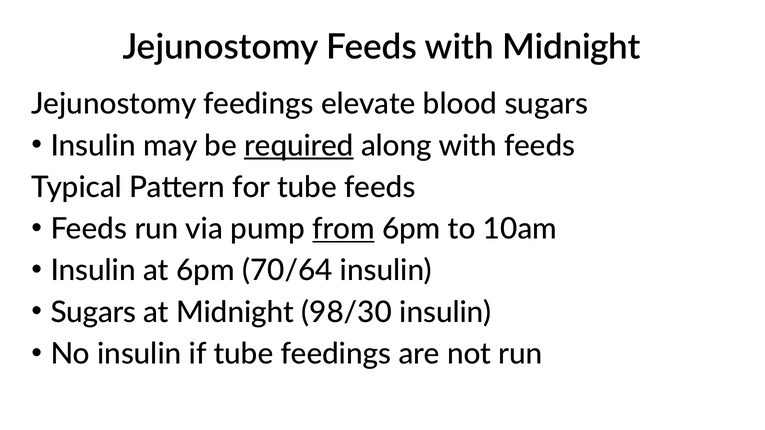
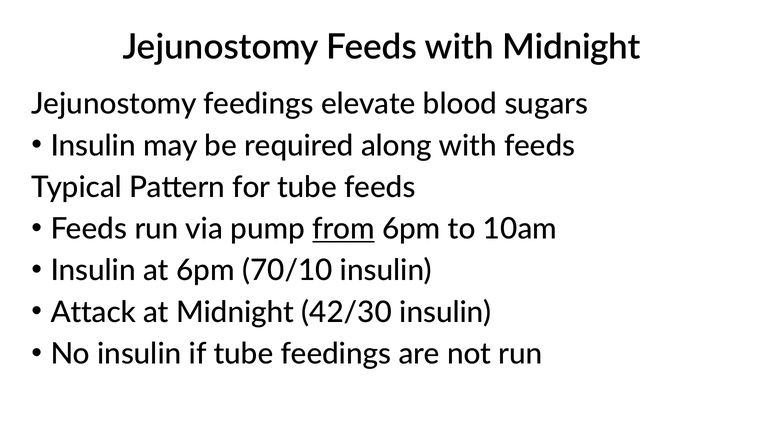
required underline: present -> none
70/64: 70/64 -> 70/10
Sugars at (93, 313): Sugars -> Attack
98/30: 98/30 -> 42/30
